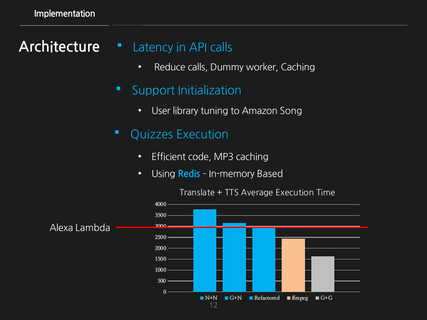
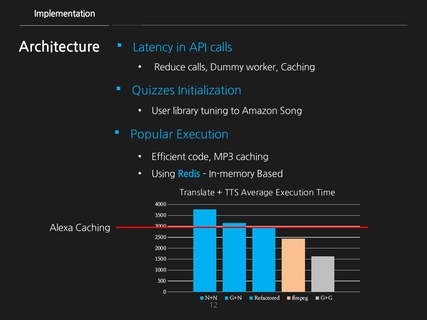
Support: Support -> Quizzes
Quizzes: Quizzes -> Popular
Alexa Lambda: Lambda -> Caching
